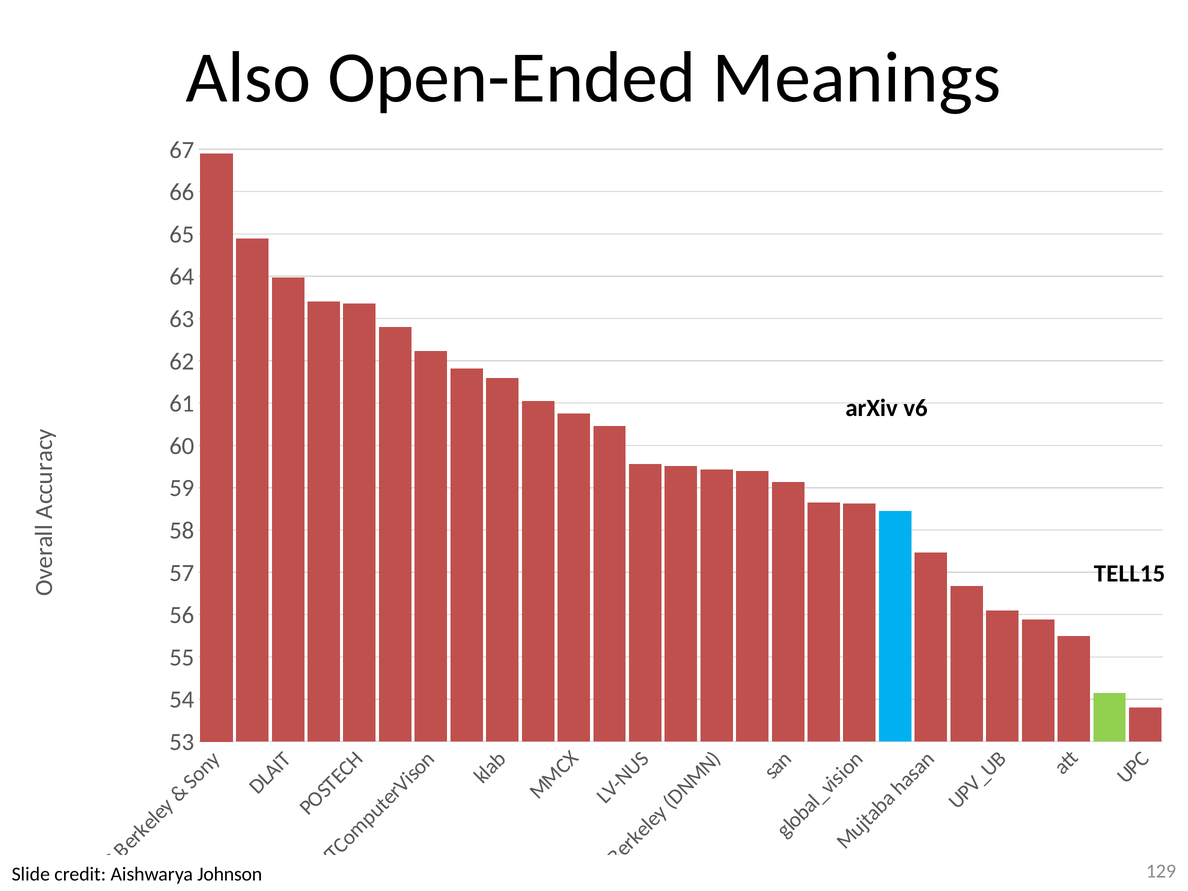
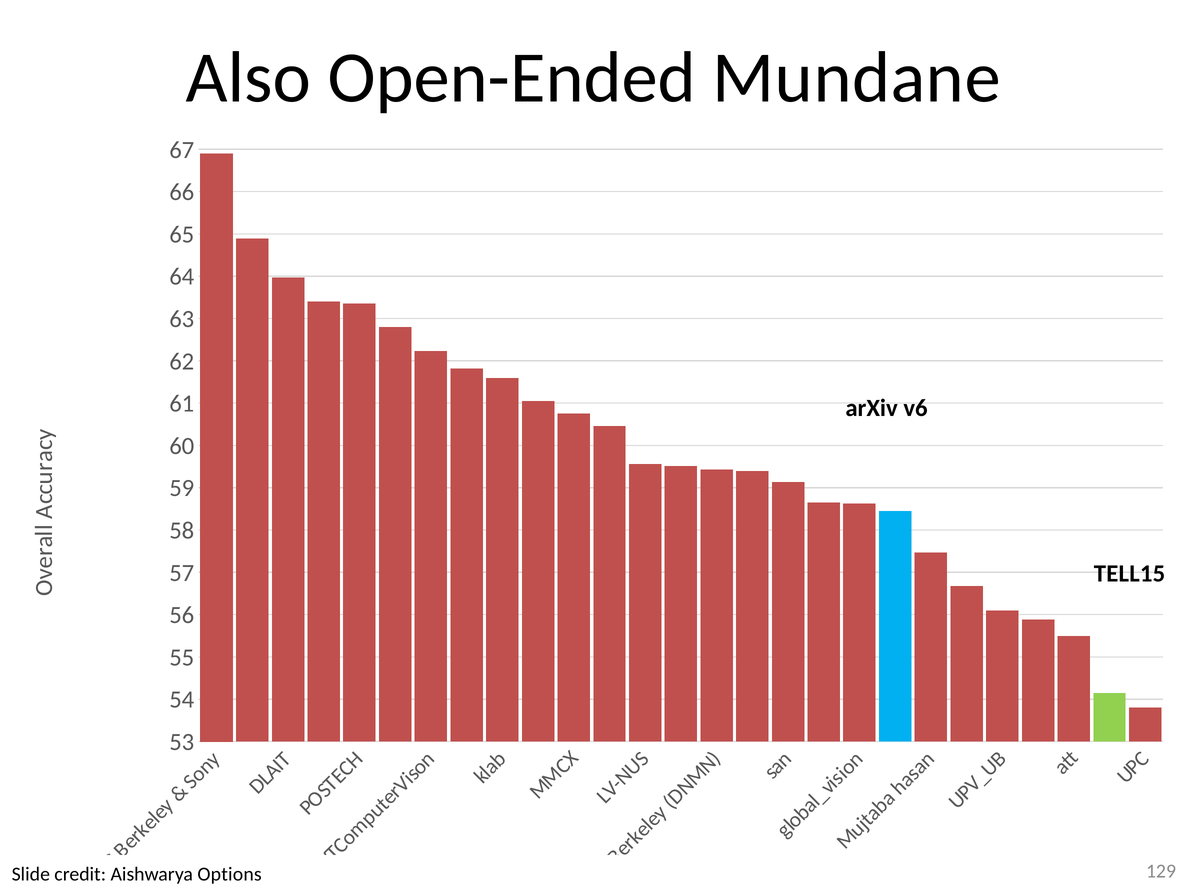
Meanings: Meanings -> Mundane
Johnson: Johnson -> Options
